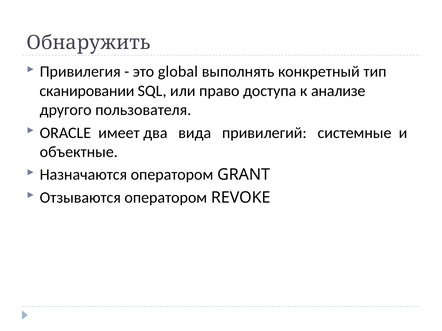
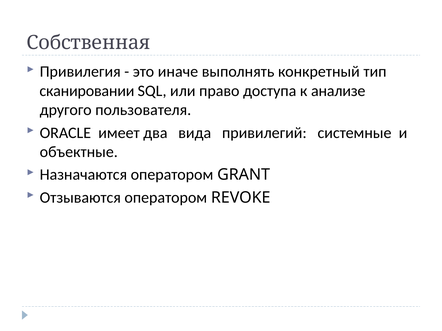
Обнаружить: Обнаружить -> Собственная
global: global -> иначе
